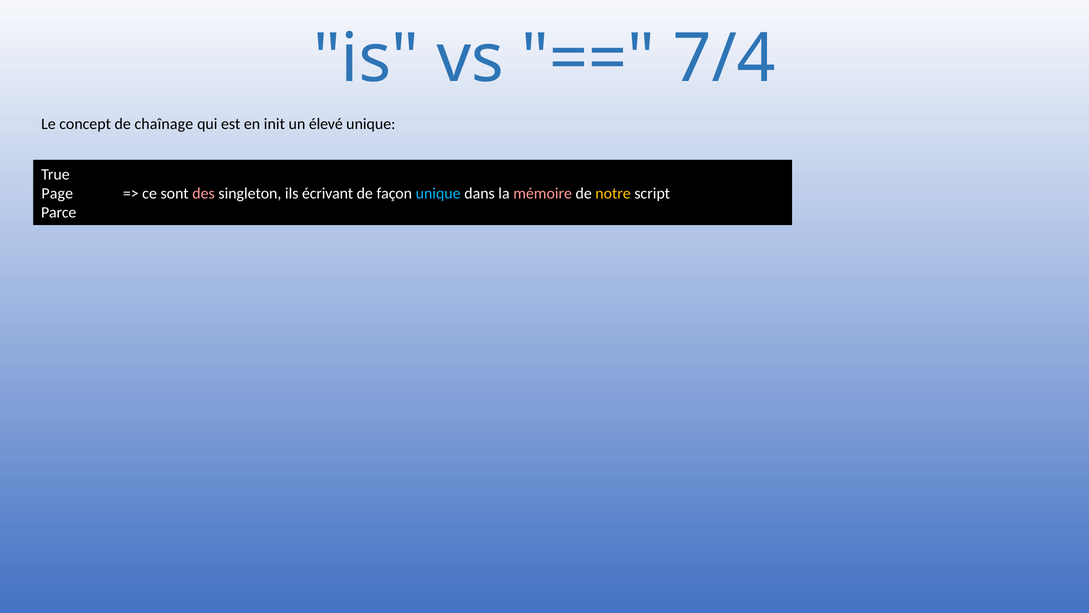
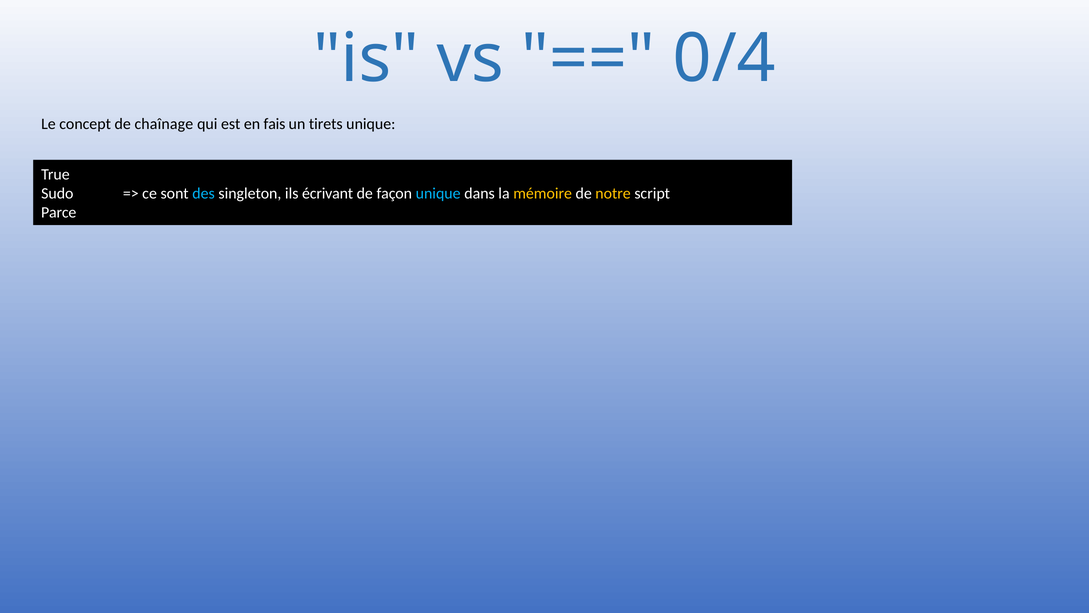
7/4: 7/4 -> 0/4
init: init -> fais
élevé: élevé -> tirets
Page: Page -> Sudo
des colour: pink -> light blue
mémoire colour: pink -> yellow
